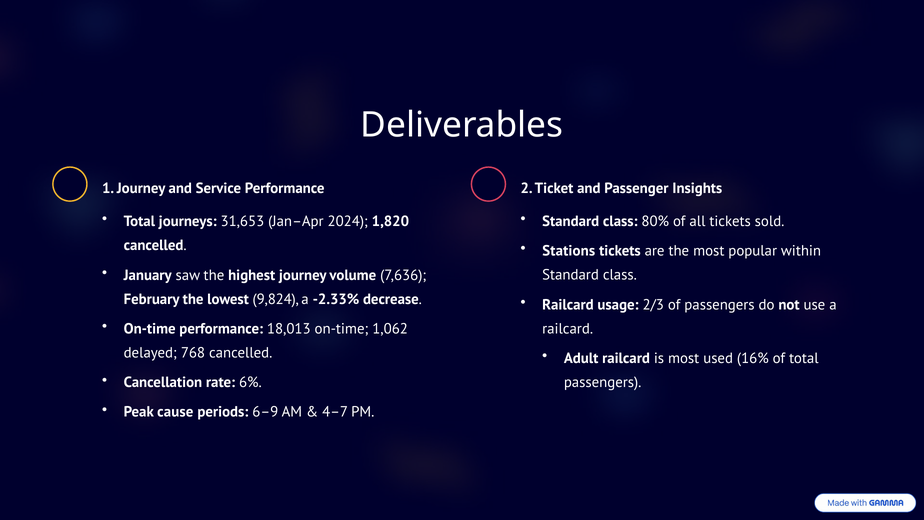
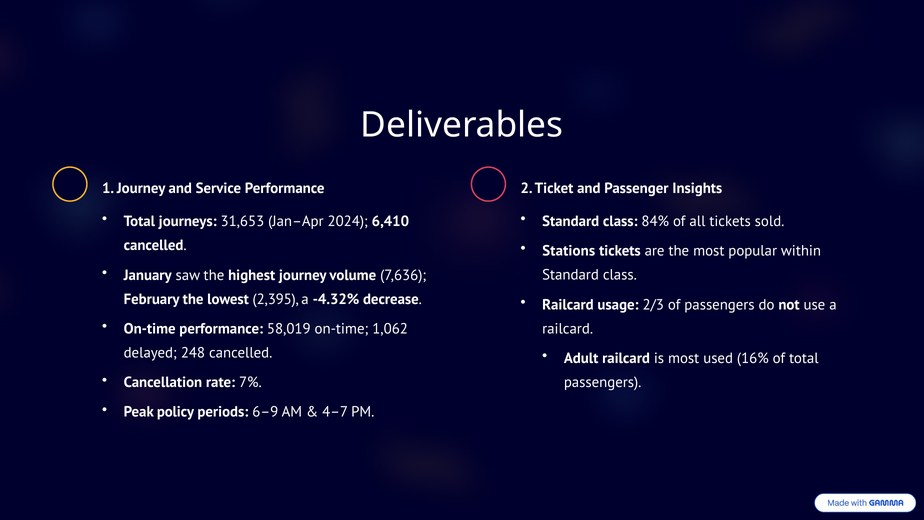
1,820: 1,820 -> 6,410
80%: 80% -> 84%
9,824: 9,824 -> 2,395
-2.33%: -2.33% -> -4.32%
18,013: 18,013 -> 58,019
768: 768 -> 248
6%: 6% -> 7%
cause: cause -> policy
